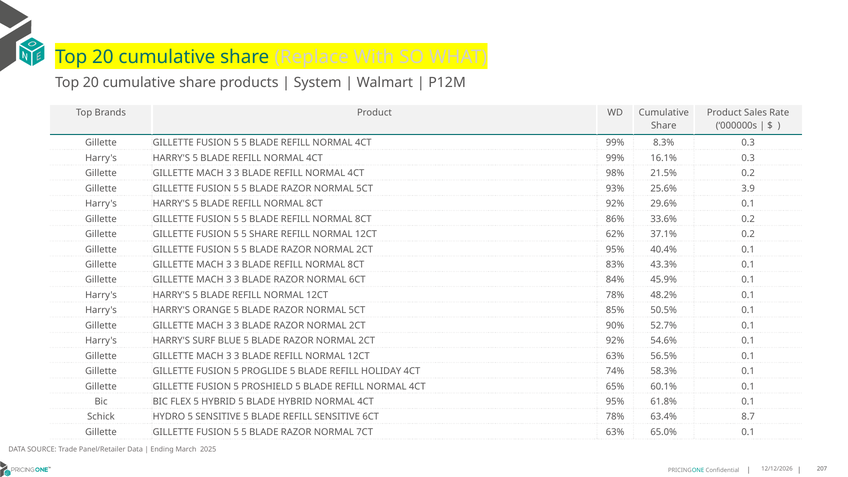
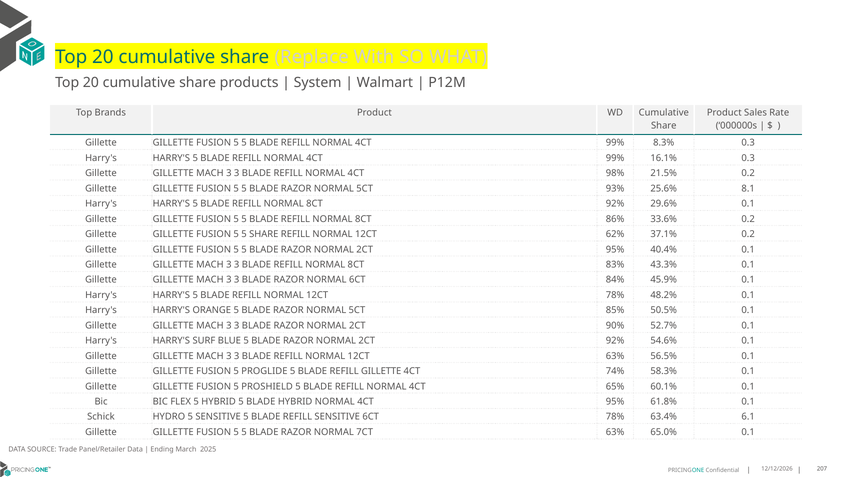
3.9: 3.9 -> 8.1
REFILL HOLIDAY: HOLIDAY -> GILLETTE
8.7: 8.7 -> 6.1
